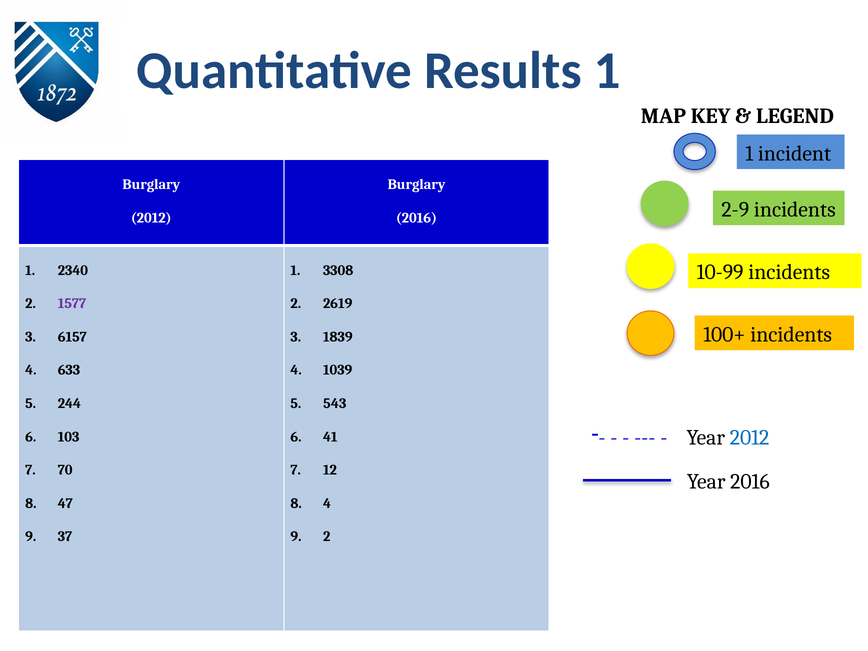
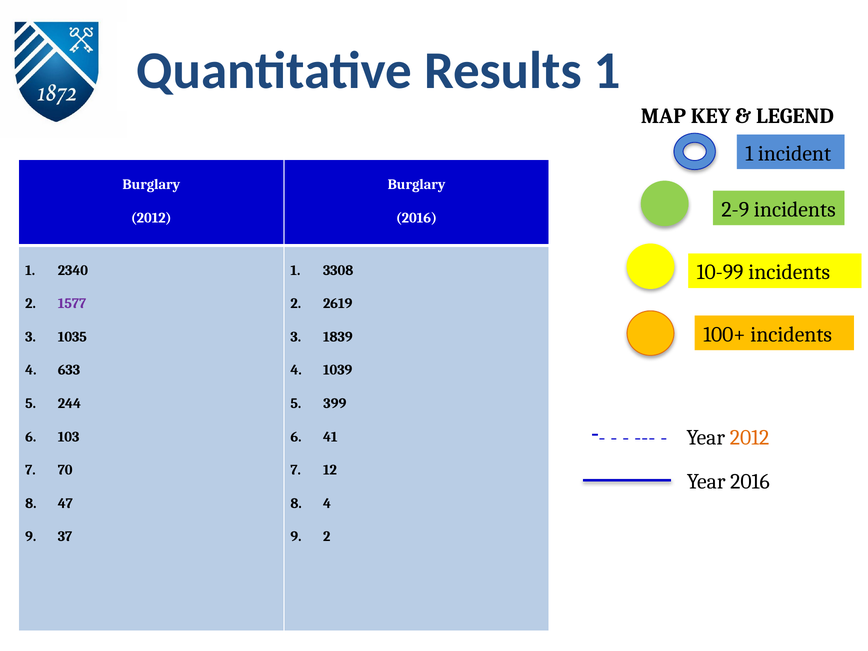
6157: 6157 -> 1035
543: 543 -> 399
2012 at (750, 438) colour: blue -> orange
